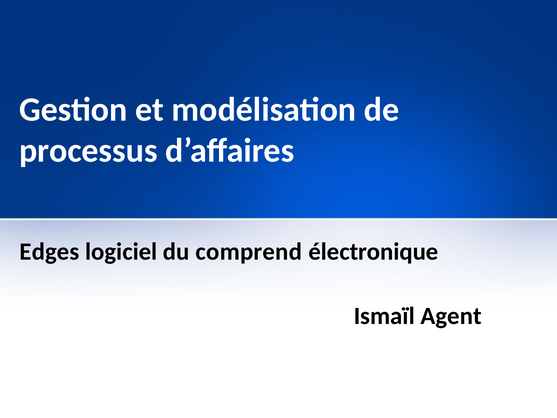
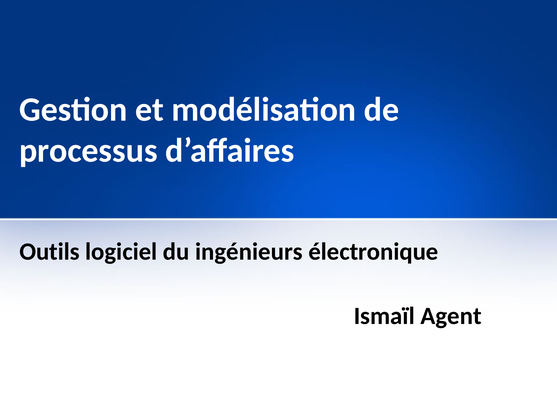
Edges: Edges -> Outils
comprend: comprend -> ingénieurs
